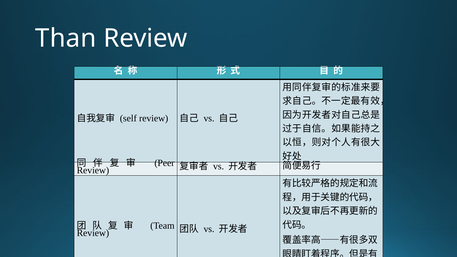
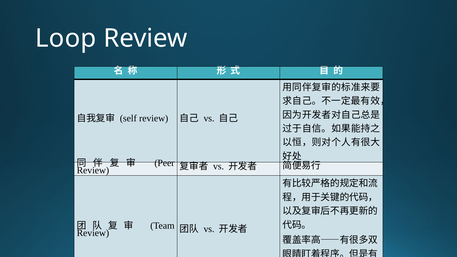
Than: Than -> Loop
